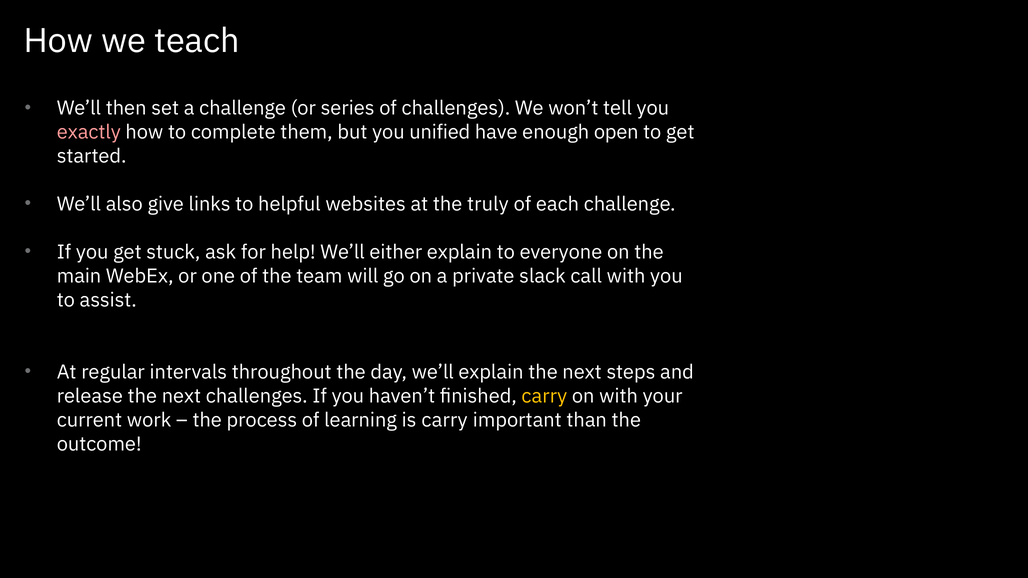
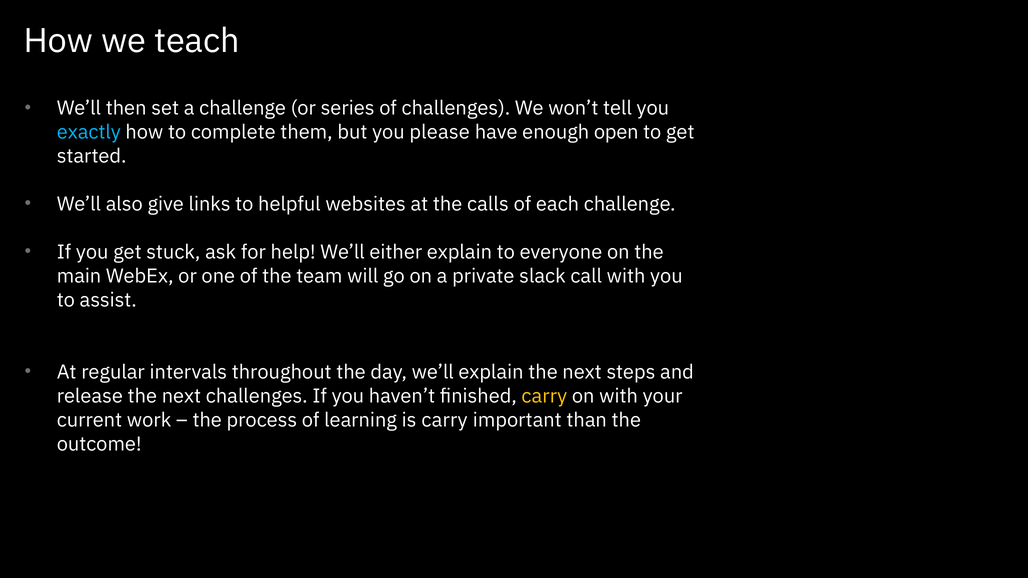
exactly colour: pink -> light blue
unified: unified -> please
truly: truly -> calls
